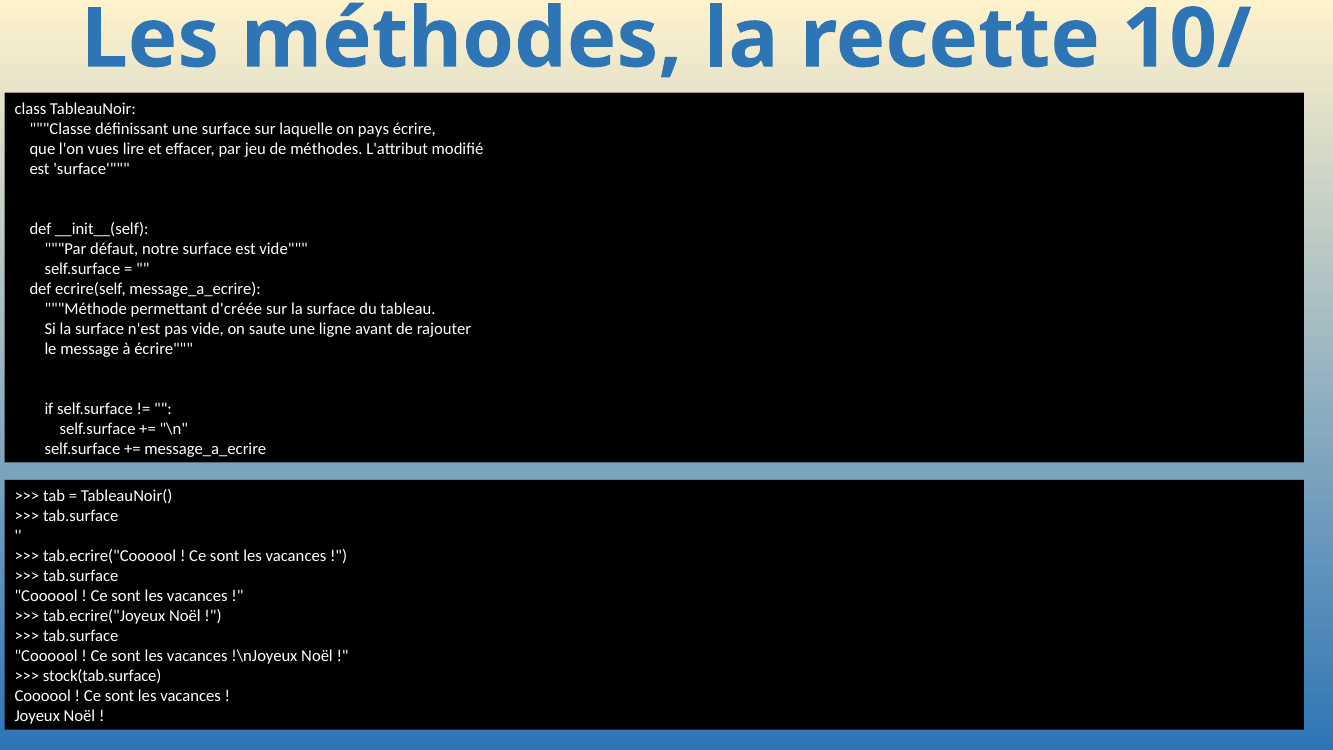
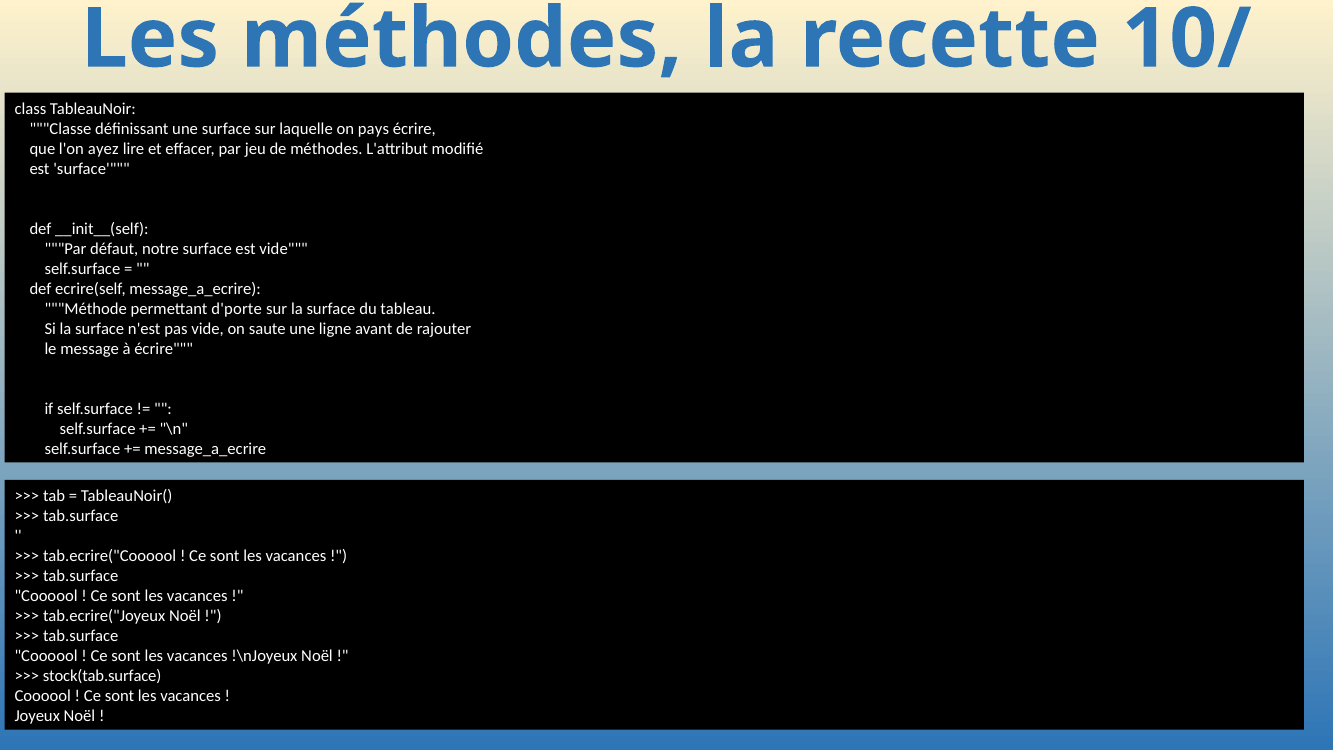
vues: vues -> ayez
d'créée: d'créée -> d'porte
